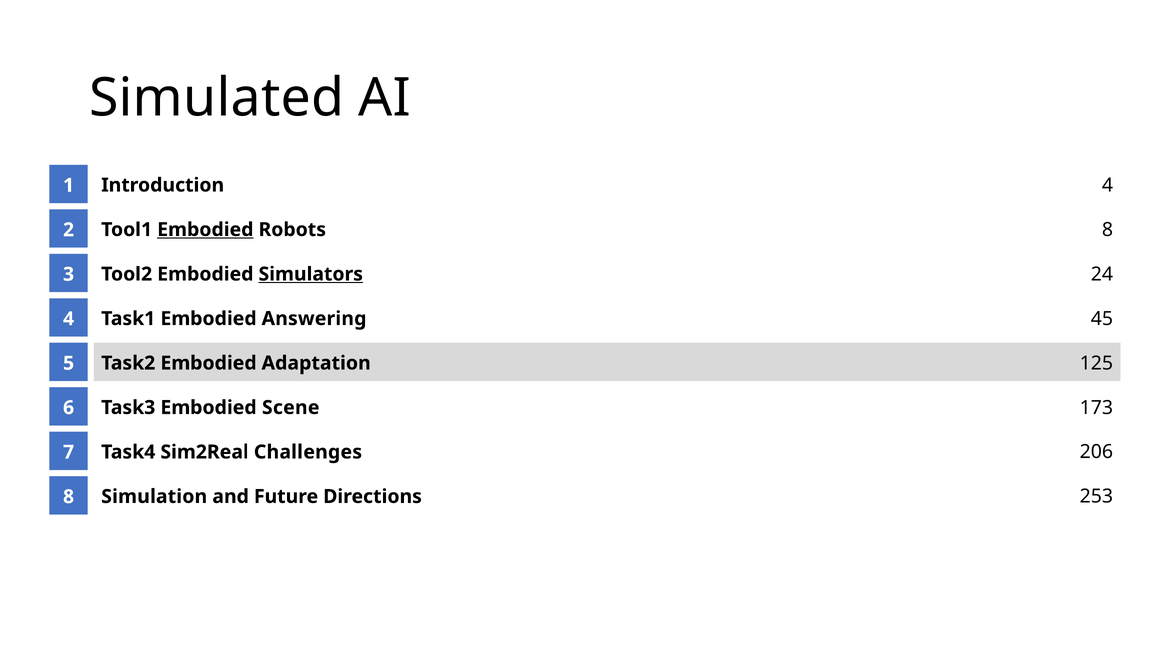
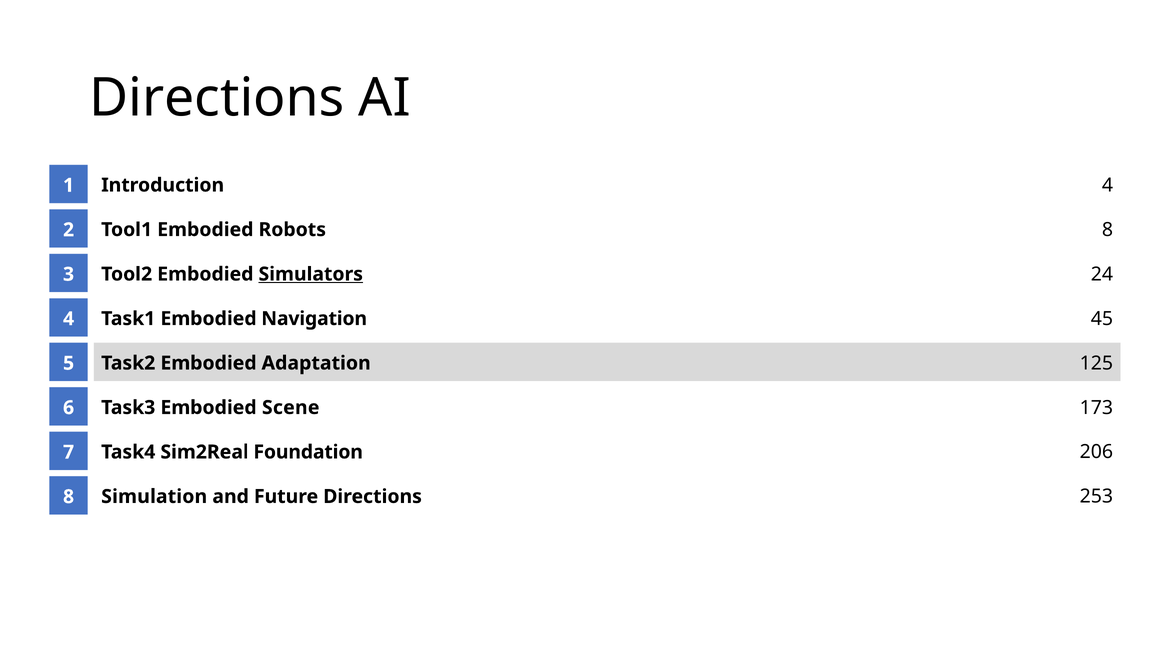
Simulated at (217, 98): Simulated -> Directions
Embodied at (205, 230) underline: present -> none
Answering: Answering -> Navigation
Challenges: Challenges -> Foundation
